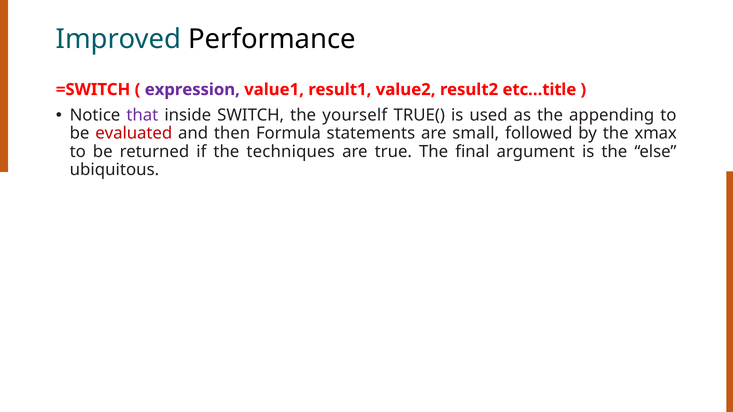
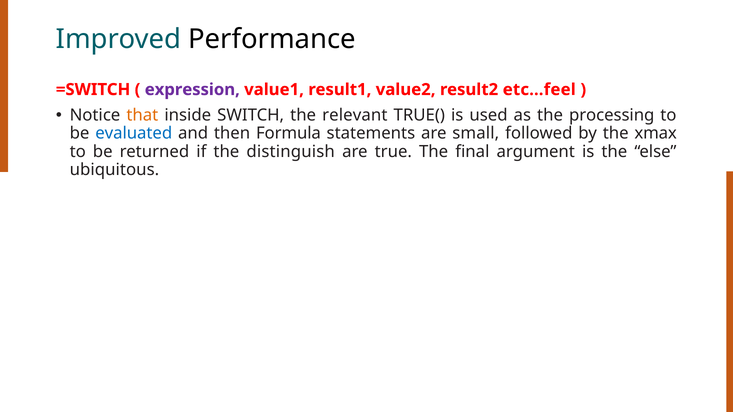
etc…title: etc…title -> etc…feel
that colour: purple -> orange
yourself: yourself -> relevant
appending: appending -> processing
evaluated colour: red -> blue
techniques: techniques -> distinguish
